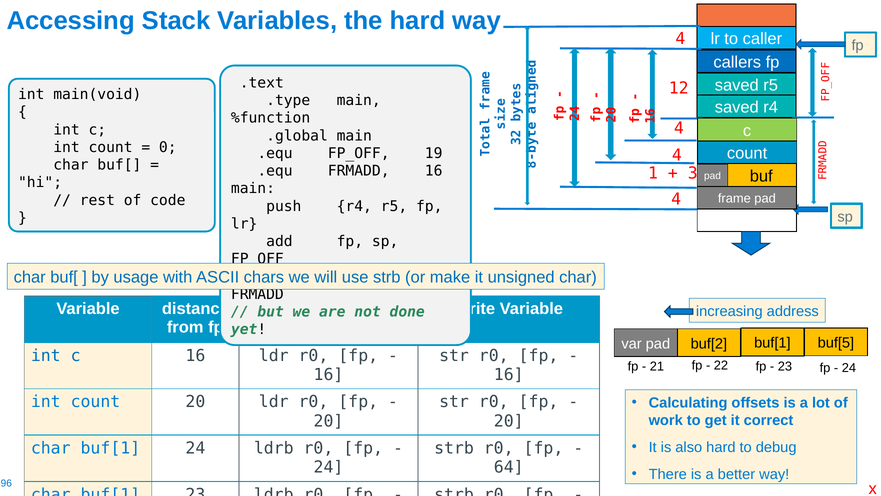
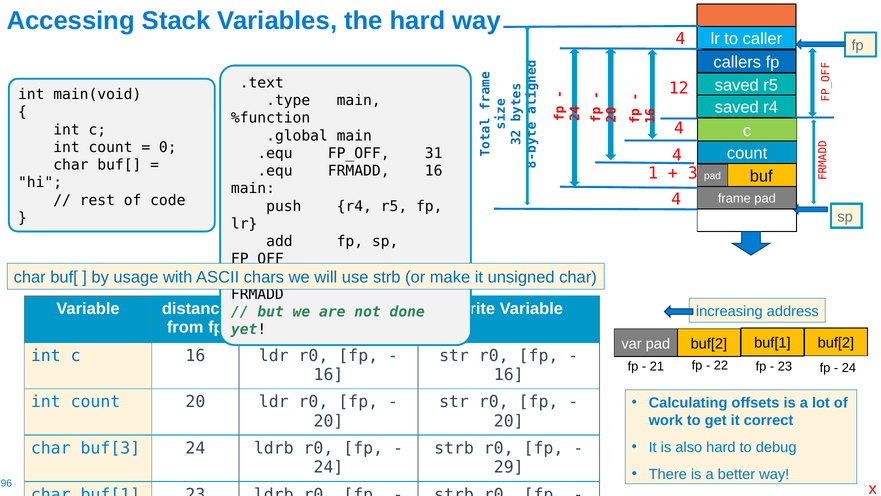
19: 19 -> 31
buf[1 buf[5: buf[5 -> buf[2
buf[1 at (110, 448): buf[1 -> buf[3
64: 64 -> 29
